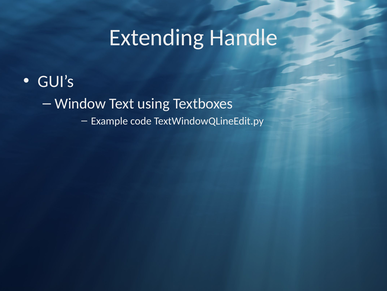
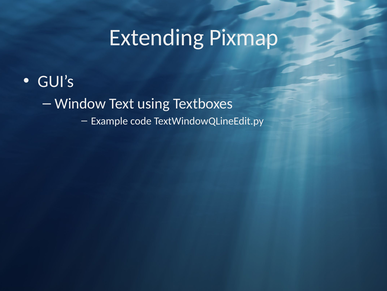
Handle: Handle -> Pixmap
